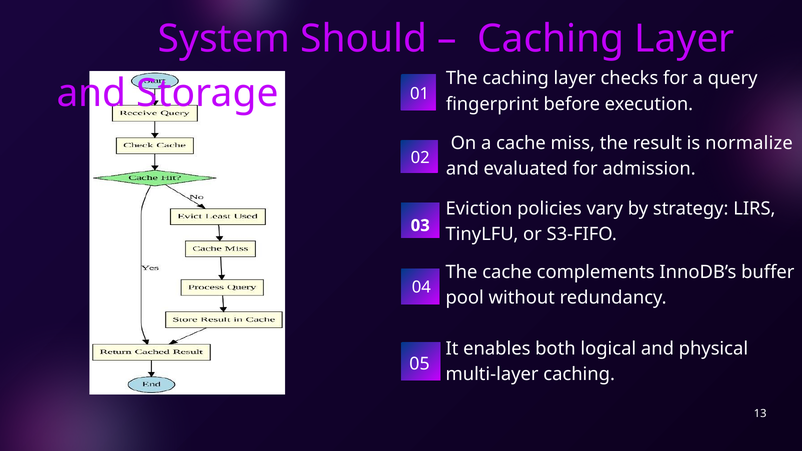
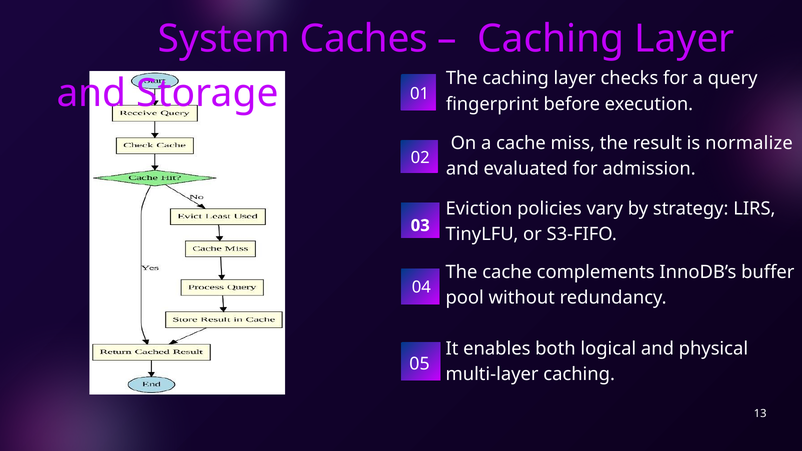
Should: Should -> Caches
